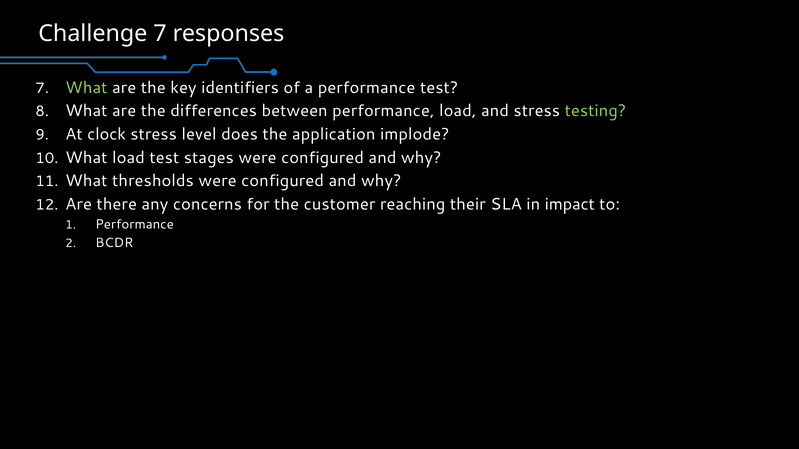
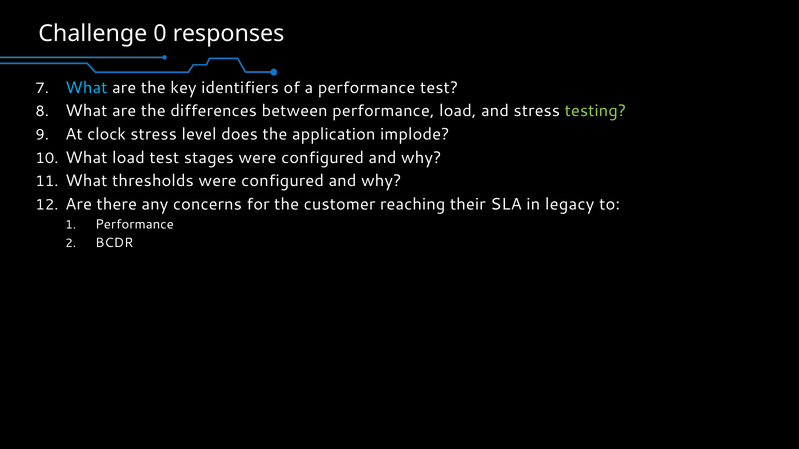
Challenge 7: 7 -> 0
What at (86, 88) colour: light green -> light blue
impact: impact -> legacy
